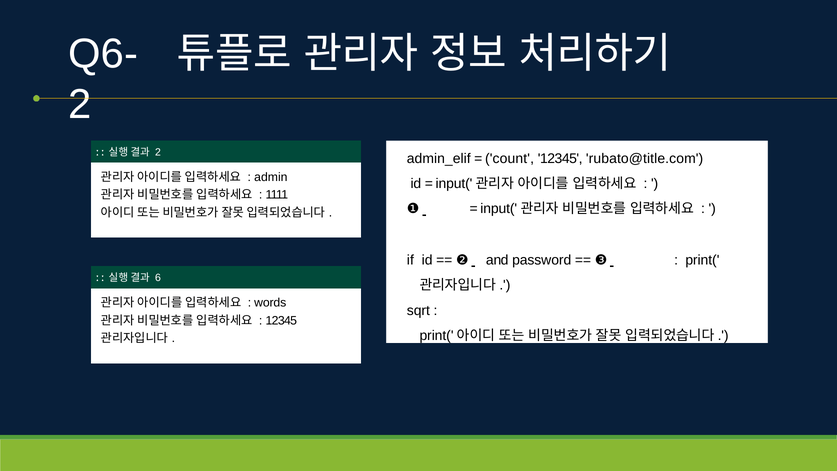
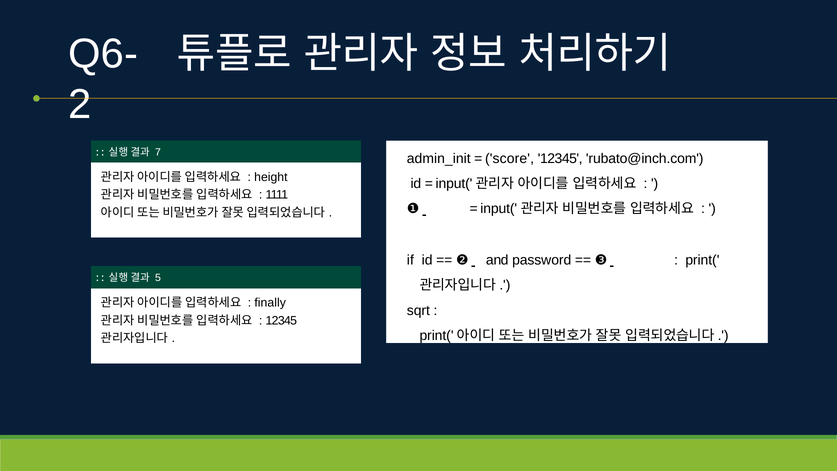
2 at (158, 152): 2 -> 7
admin_elif: admin_elif -> admin_init
count: count -> score
rubato@title.com: rubato@title.com -> rubato@inch.com
admin: admin -> height
6: 6 -> 5
words: words -> finally
